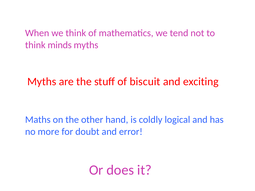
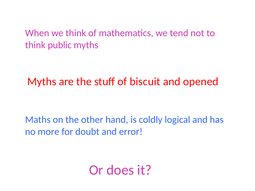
minds: minds -> public
exciting: exciting -> opened
